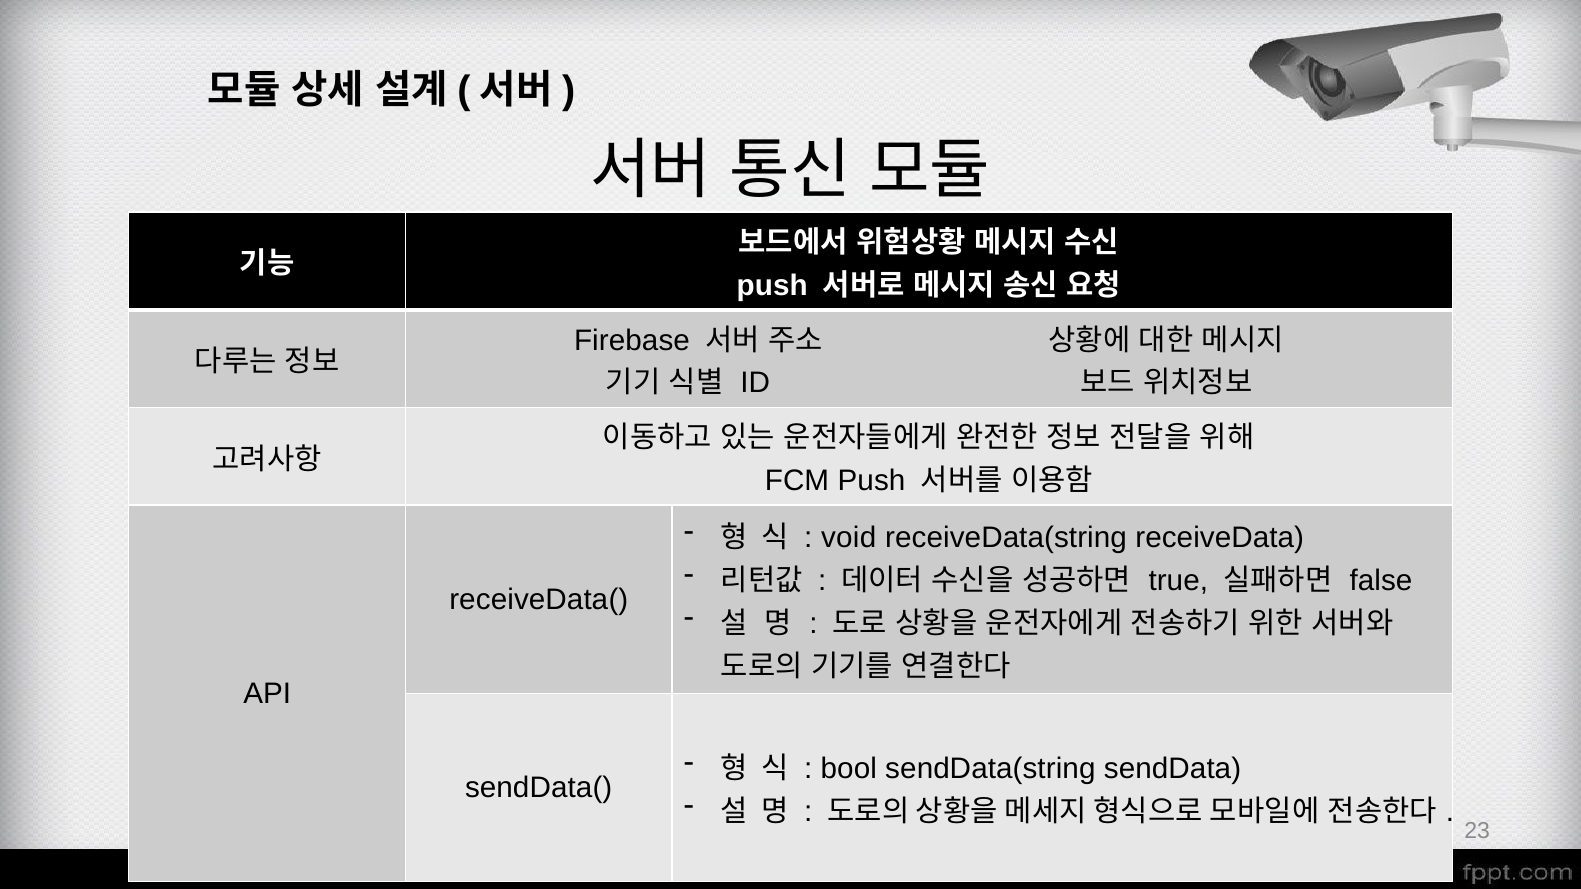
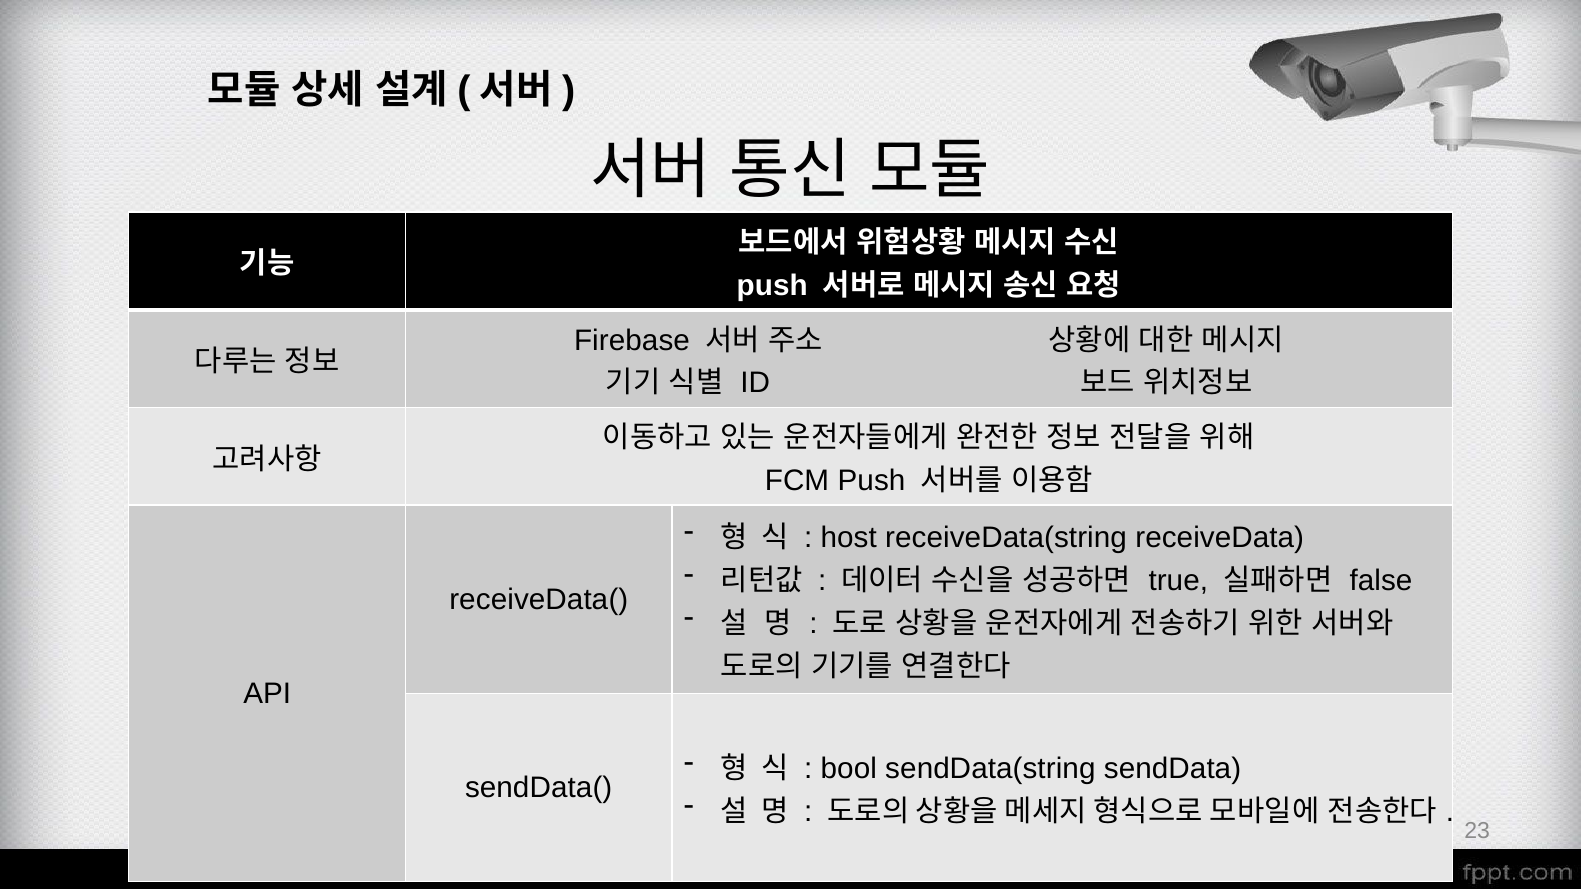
void: void -> host
